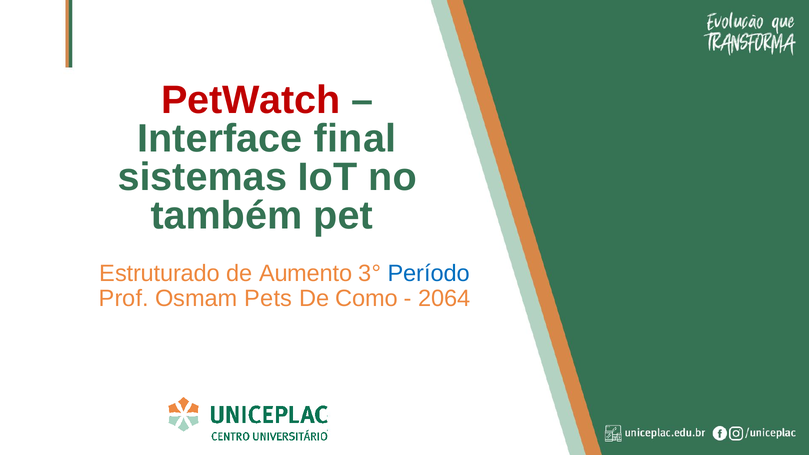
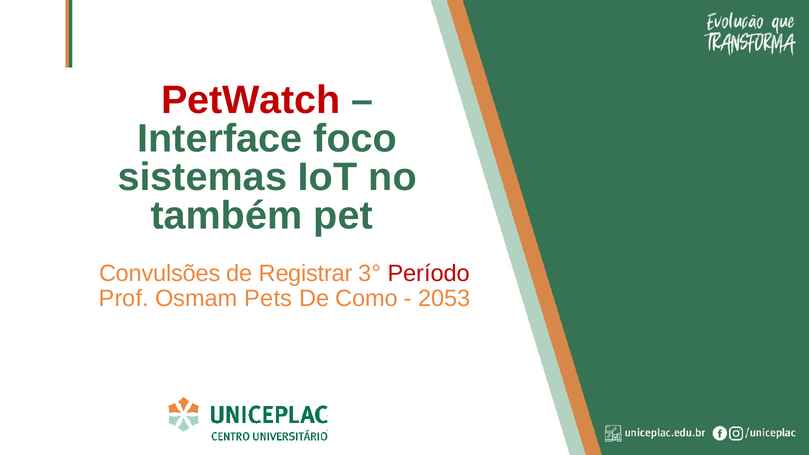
final: final -> foco
Estruturado: Estruturado -> Convulsões
Aumento: Aumento -> Registrar
Período colour: blue -> red
2064: 2064 -> 2053
